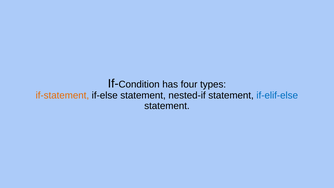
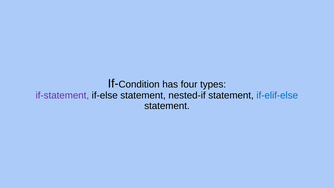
if-statement colour: orange -> purple
